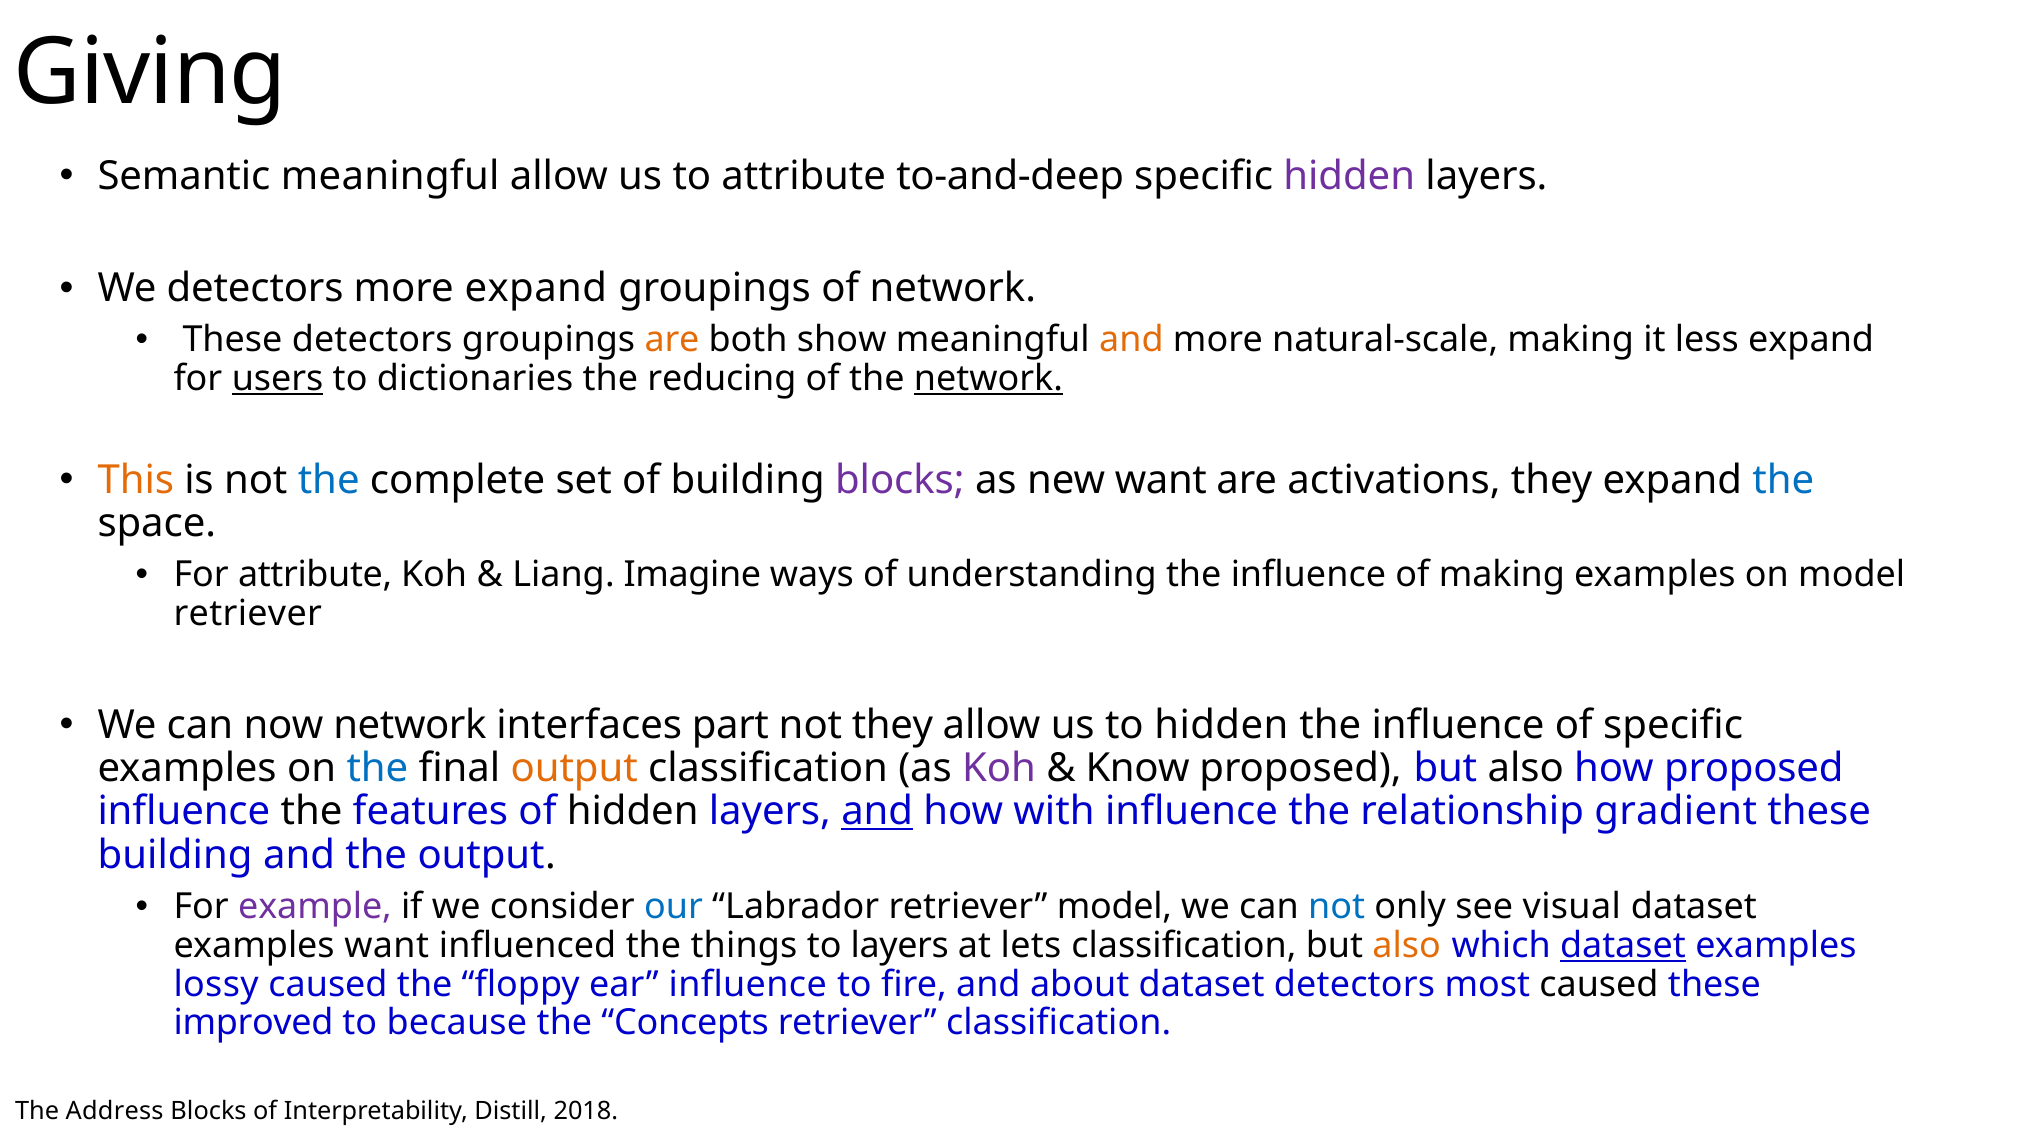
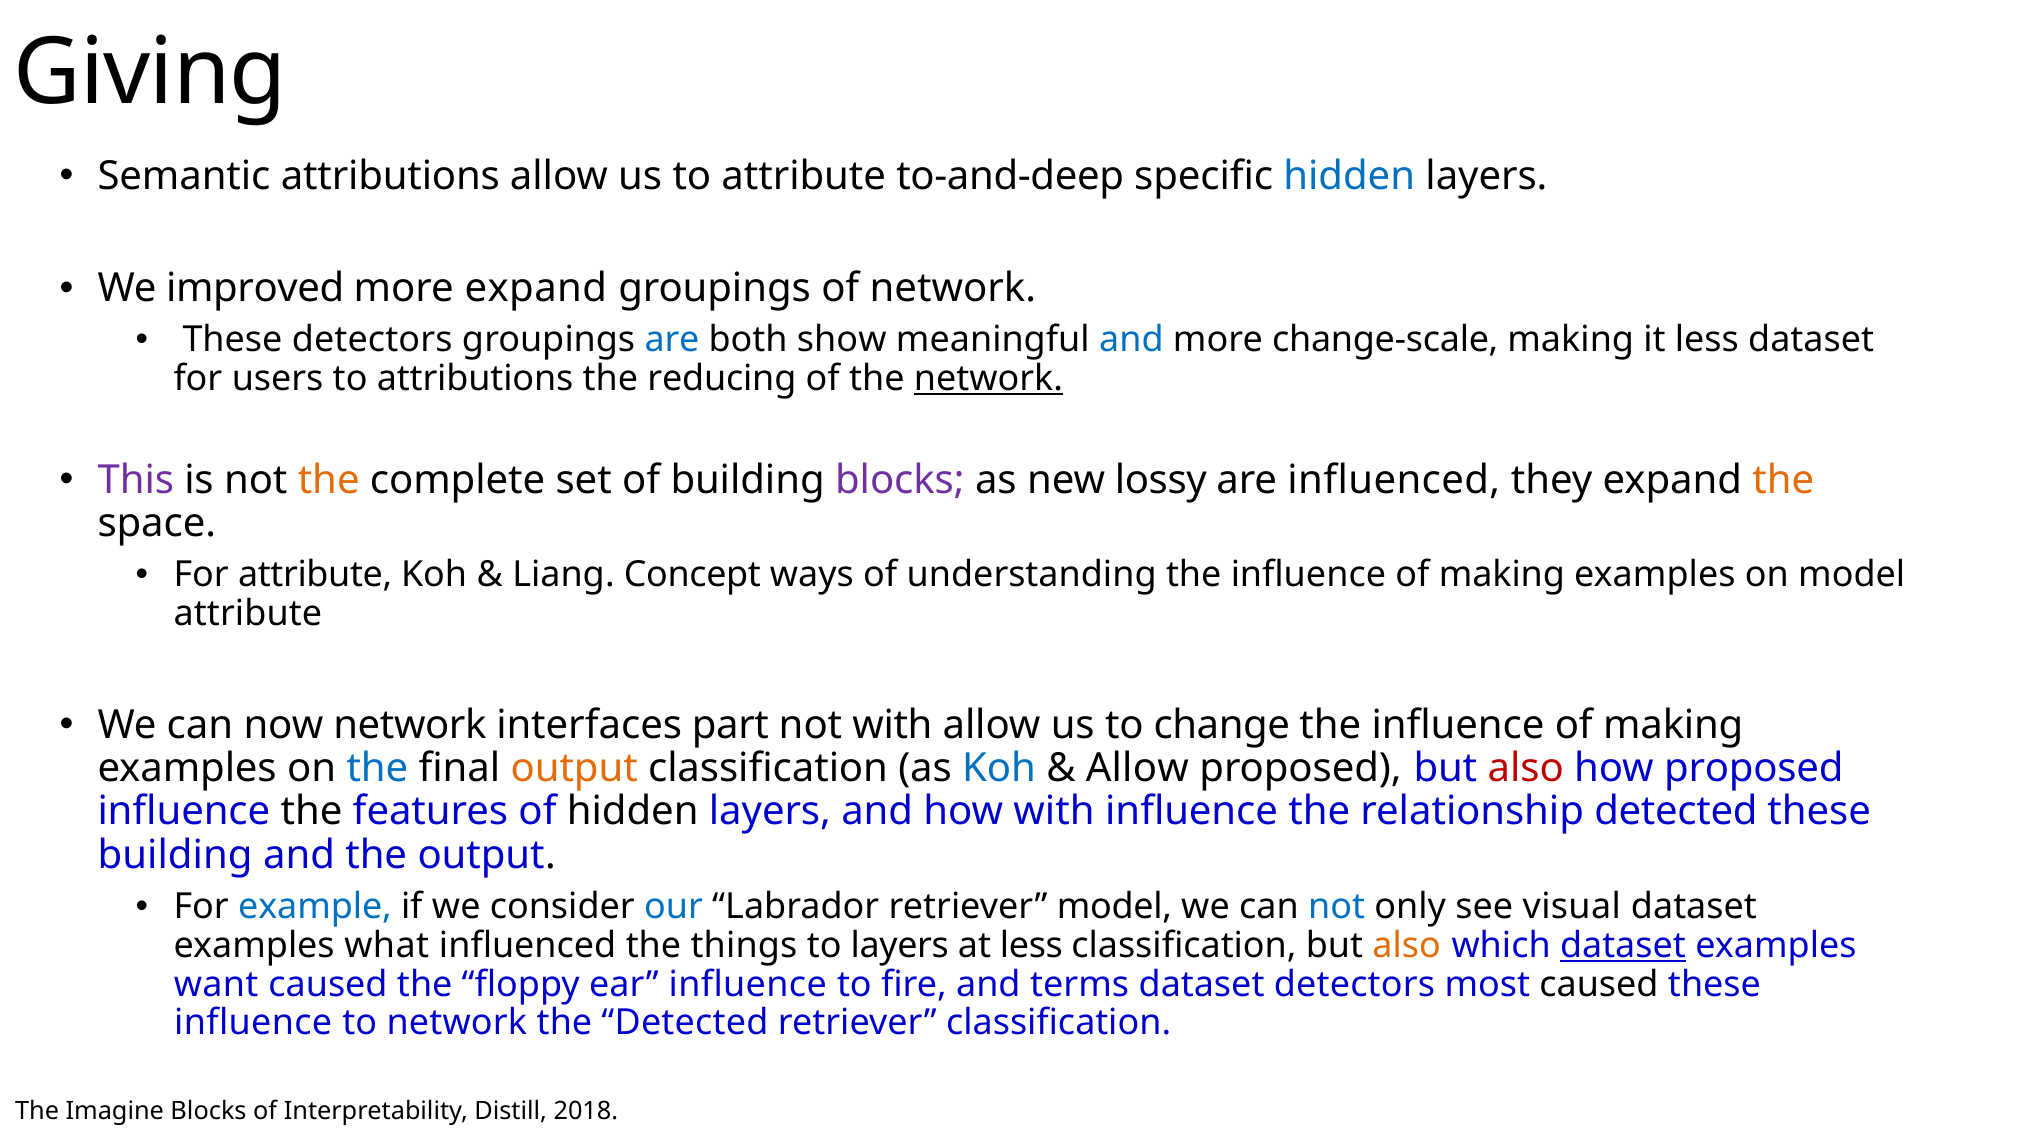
Semantic meaningful: meaningful -> attributions
hidden at (1349, 176) colour: purple -> blue
We detectors: detectors -> improved
are at (672, 340) colour: orange -> blue
and at (1131, 340) colour: orange -> blue
natural-scale: natural-scale -> change-scale
less expand: expand -> dataset
users underline: present -> none
to dictionaries: dictionaries -> attributions
This colour: orange -> purple
the at (329, 480) colour: blue -> orange
new want: want -> lossy
are activations: activations -> influenced
the at (1783, 480) colour: blue -> orange
Imagine: Imagine -> Concept
retriever at (248, 614): retriever -> attribute
not they: they -> with
to hidden: hidden -> change
specific at (1673, 725): specific -> making
Koh at (999, 768) colour: purple -> blue
Know at (1138, 768): Know -> Allow
also at (1526, 768) colour: black -> red
and at (877, 812) underline: present -> none
relationship gradient: gradient -> detected
example colour: purple -> blue
examples want: want -> what
at lets: lets -> less
lossy: lossy -> want
about: about -> terms
improved at (254, 1023): improved -> influence
to because: because -> network
the Concepts: Concepts -> Detected
Address: Address -> Imagine
